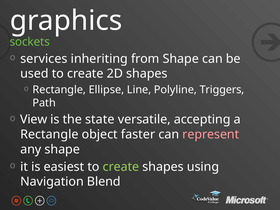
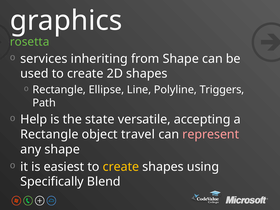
sockets: sockets -> rosetta
View: View -> Help
faster: faster -> travel
create at (121, 167) colour: light green -> yellow
Navigation: Navigation -> Specifically
